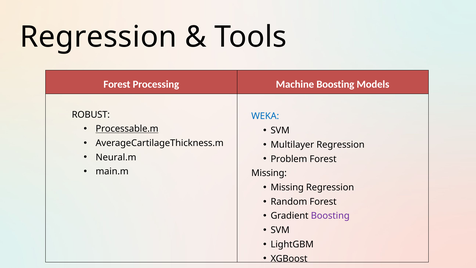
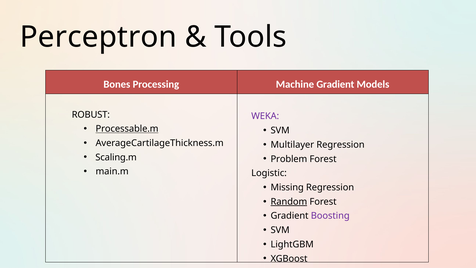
Regression at (98, 37): Regression -> Perceptron
Forest at (117, 84): Forest -> Bones
Machine Boosting: Boosting -> Gradient
WEKA colour: blue -> purple
Neural.m: Neural.m -> Scaling.m
Missing at (269, 173): Missing -> Logistic
Random underline: none -> present
